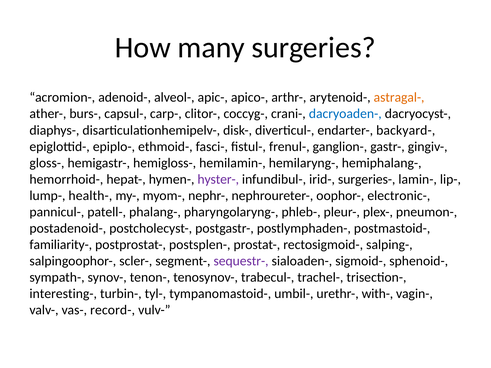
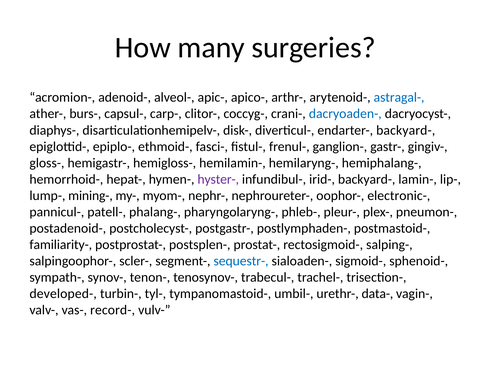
astragal- colour: orange -> blue
irid- surgeries-: surgeries- -> backyard-
health-: health- -> mining-
sequestr- colour: purple -> blue
interesting-: interesting- -> developed-
with-: with- -> data-
